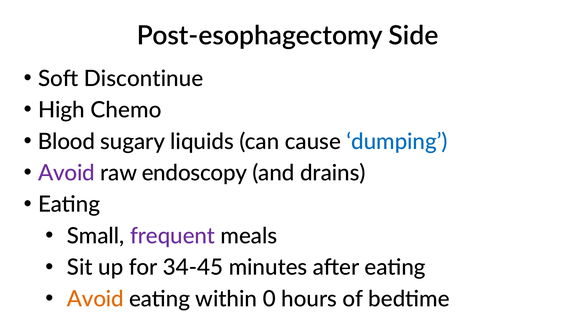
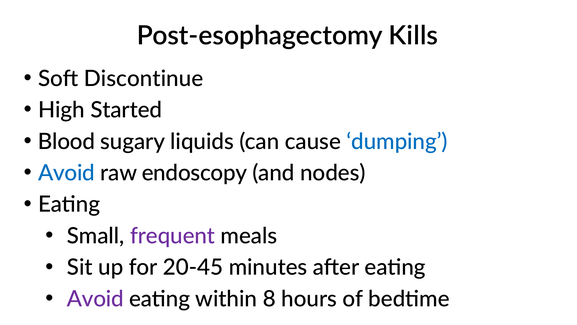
Side: Side -> Kills
Chemo: Chemo -> Started
Avoid at (66, 173) colour: purple -> blue
drains: drains -> nodes
34-45: 34-45 -> 20-45
Avoid at (95, 299) colour: orange -> purple
0: 0 -> 8
